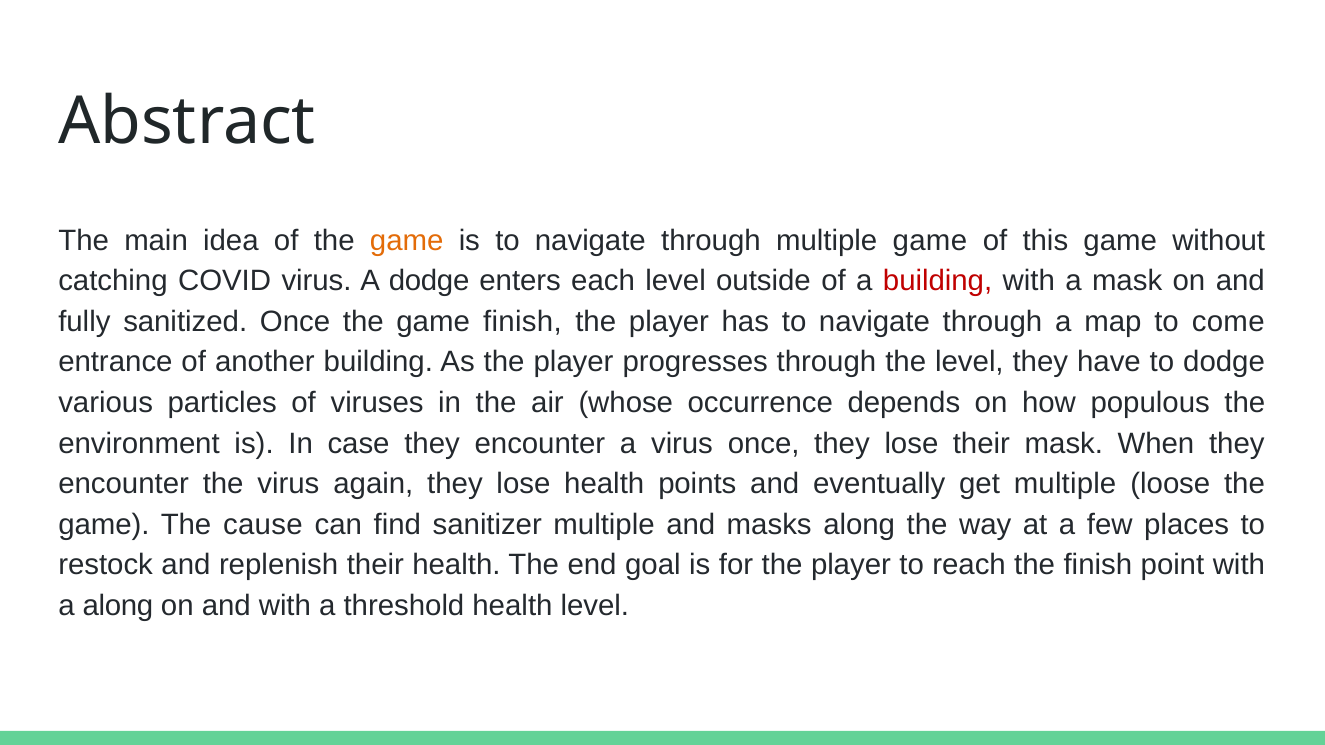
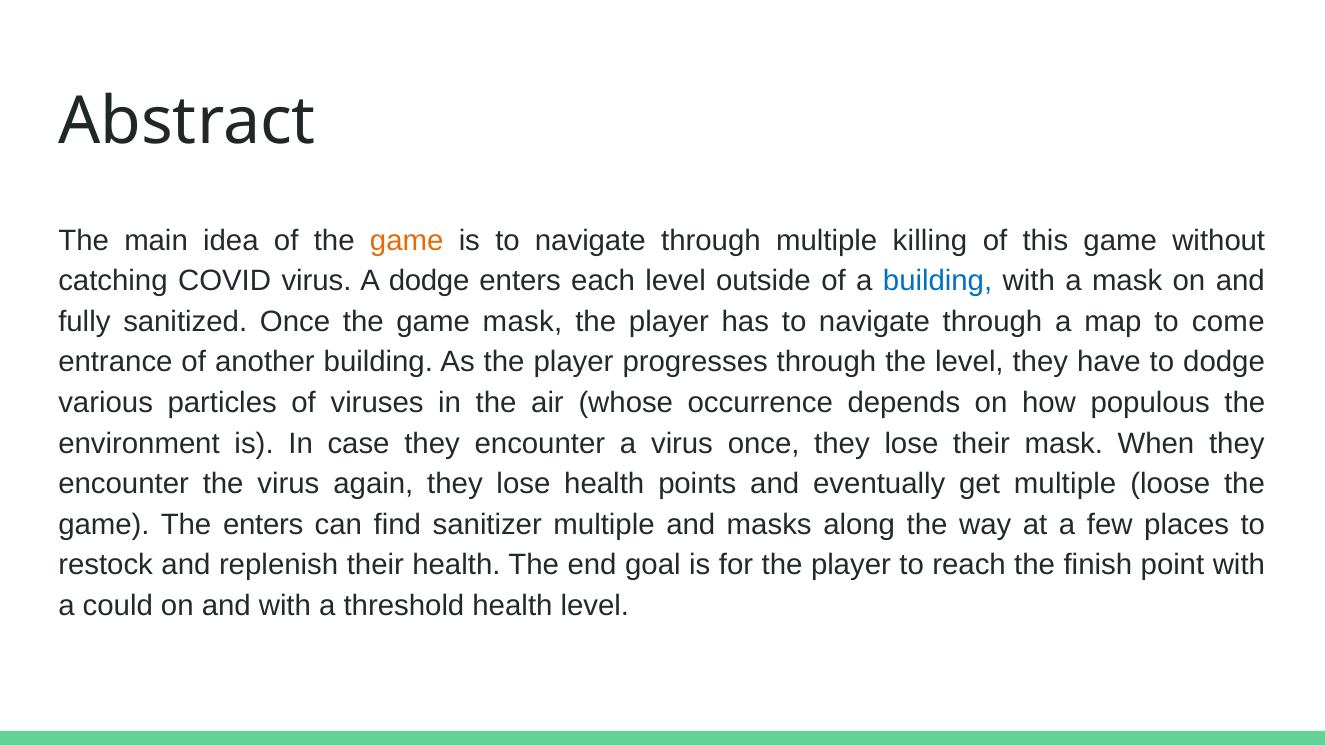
multiple game: game -> killing
building at (938, 281) colour: red -> blue
game finish: finish -> mask
The cause: cause -> enters
a along: along -> could
